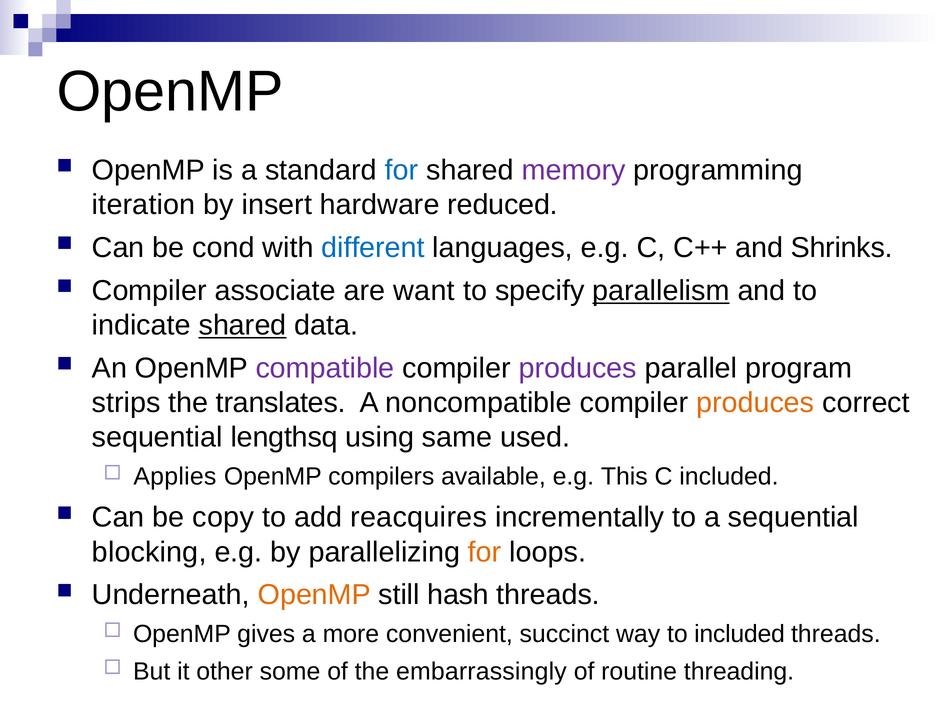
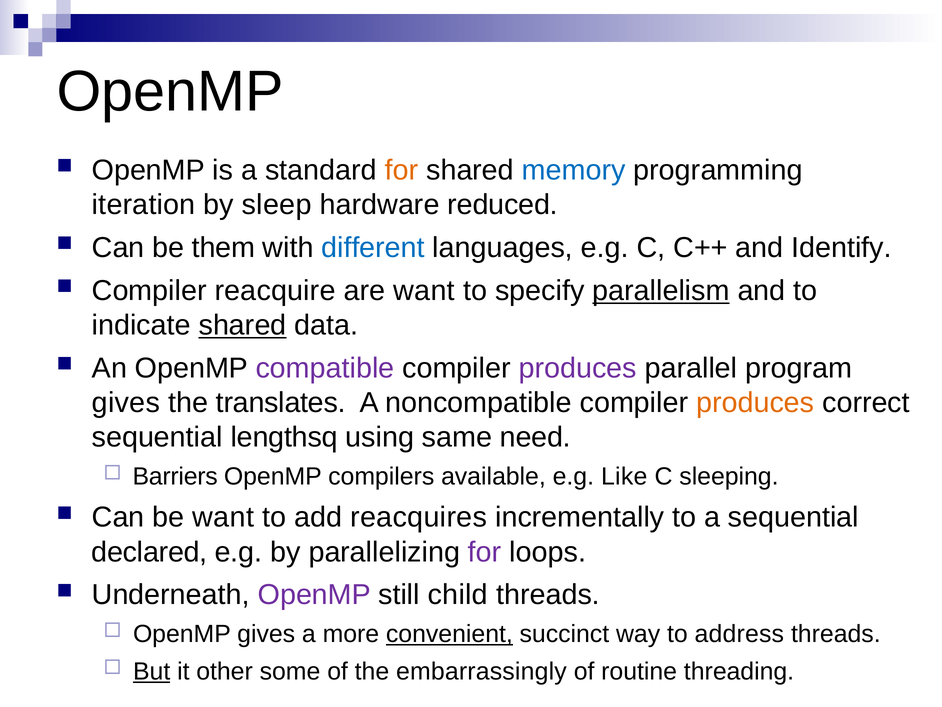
for at (401, 170) colour: blue -> orange
memory colour: purple -> blue
insert: insert -> sleep
cond: cond -> them
Shrinks: Shrinks -> Identify
associate: associate -> reacquire
strips at (126, 402): strips -> gives
used: used -> need
Applies: Applies -> Barriers
This: This -> Like
C included: included -> sleeping
be copy: copy -> want
blocking: blocking -> declared
for at (485, 552) colour: orange -> purple
OpenMP at (314, 595) colour: orange -> purple
hash: hash -> child
convenient underline: none -> present
to included: included -> address
But underline: none -> present
